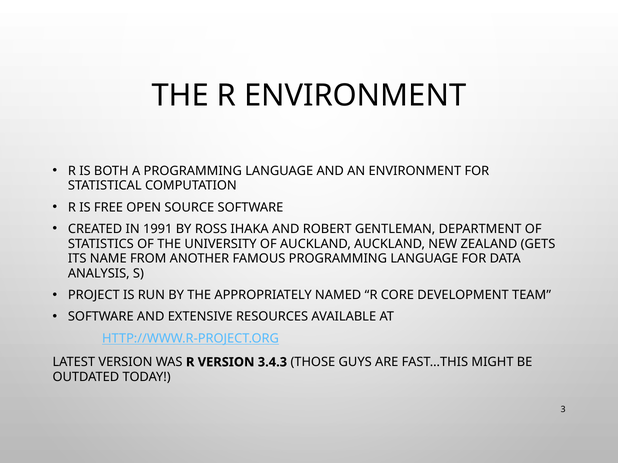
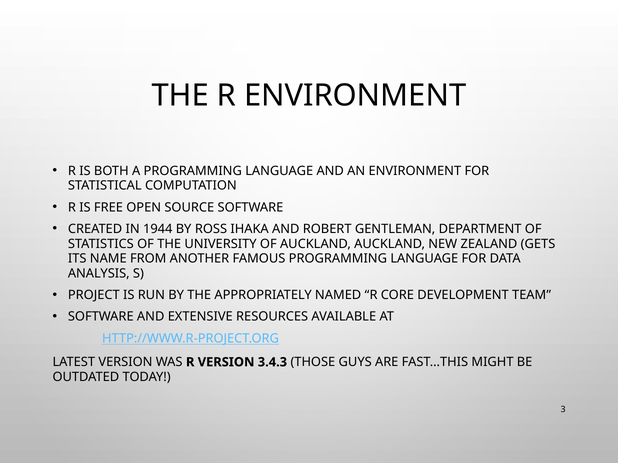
1991: 1991 -> 1944
